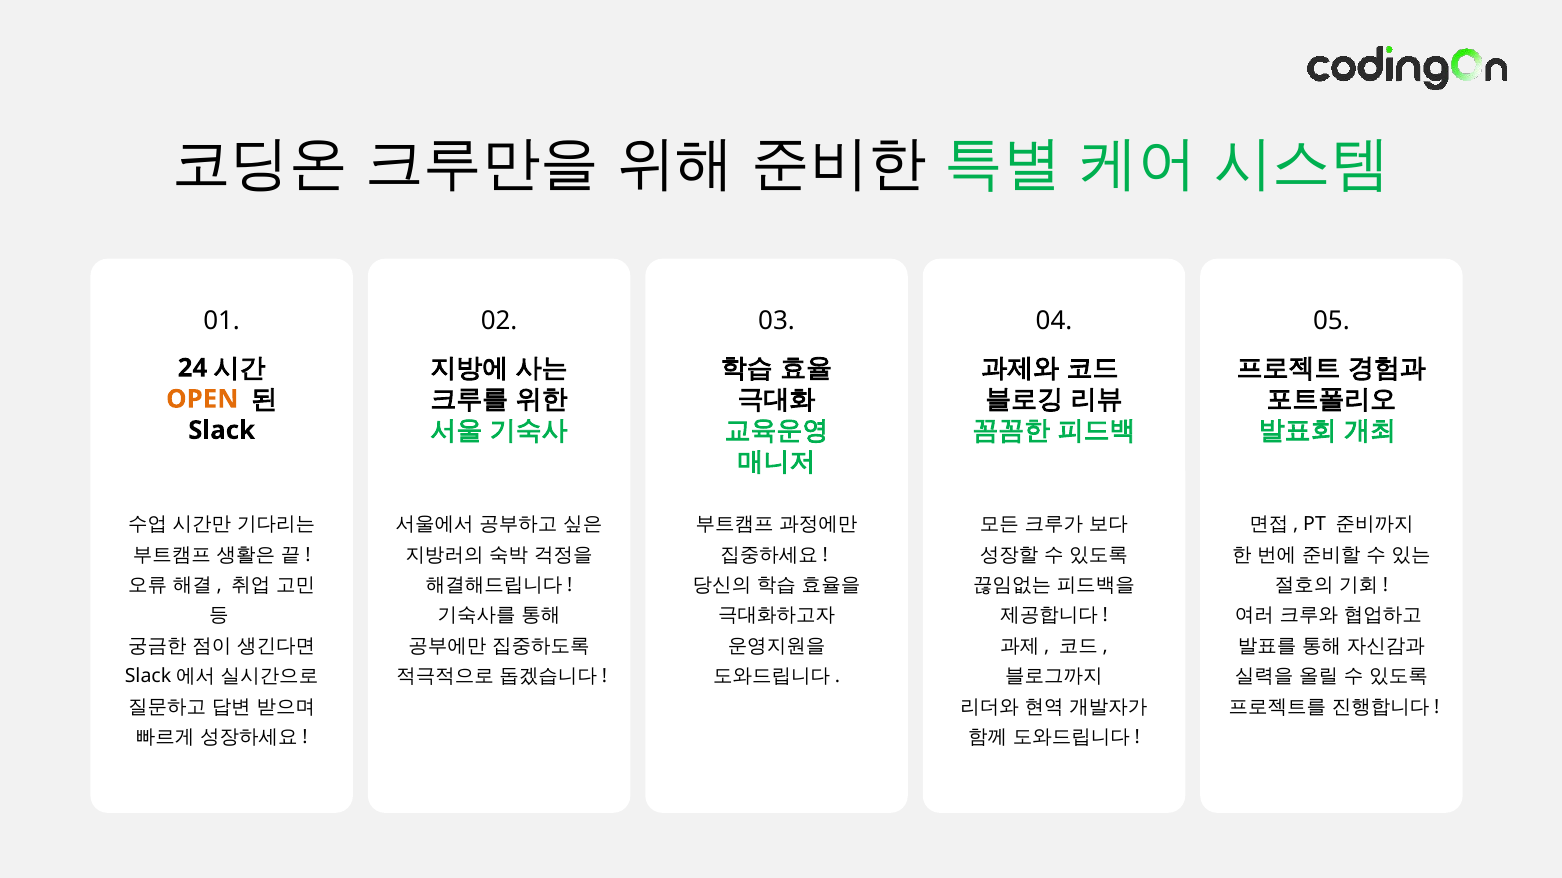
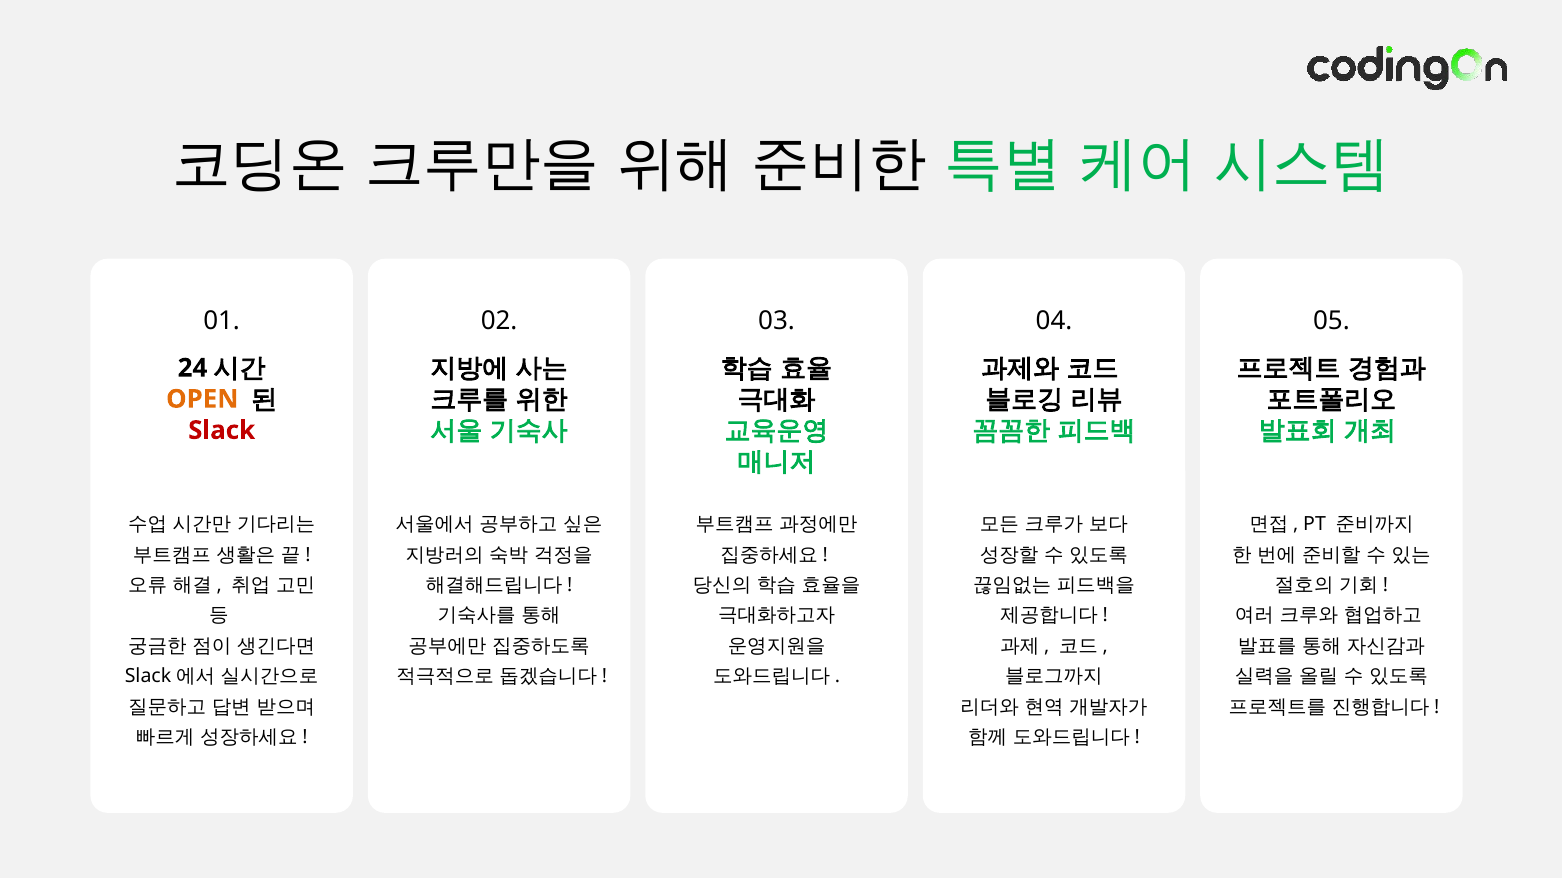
Slack colour: black -> red
